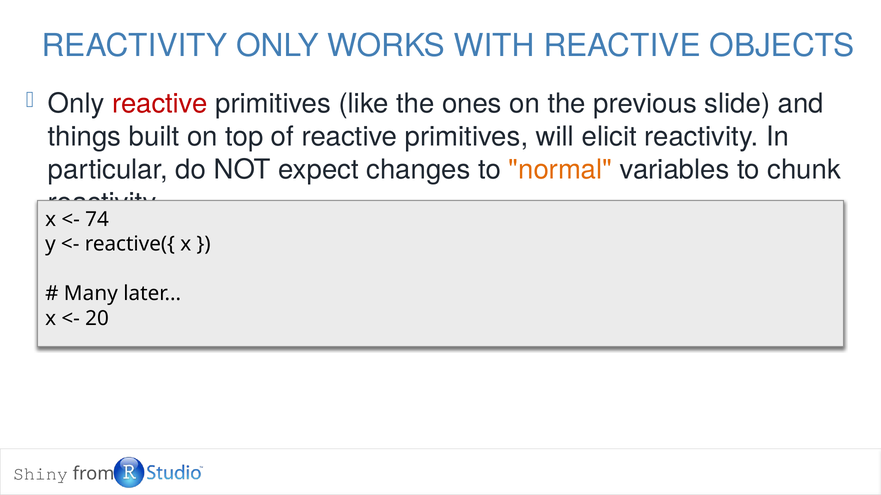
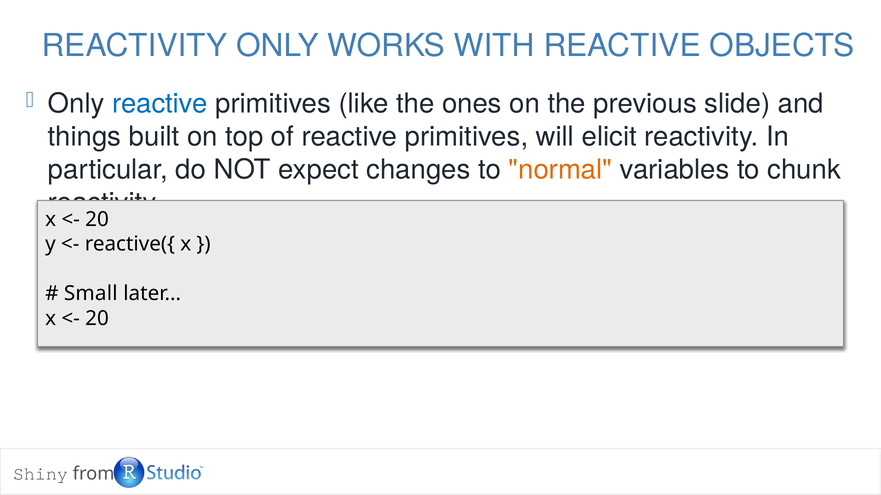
reactive at (160, 104) colour: red -> blue
74 at (97, 219): 74 -> 20
Many: Many -> Small
